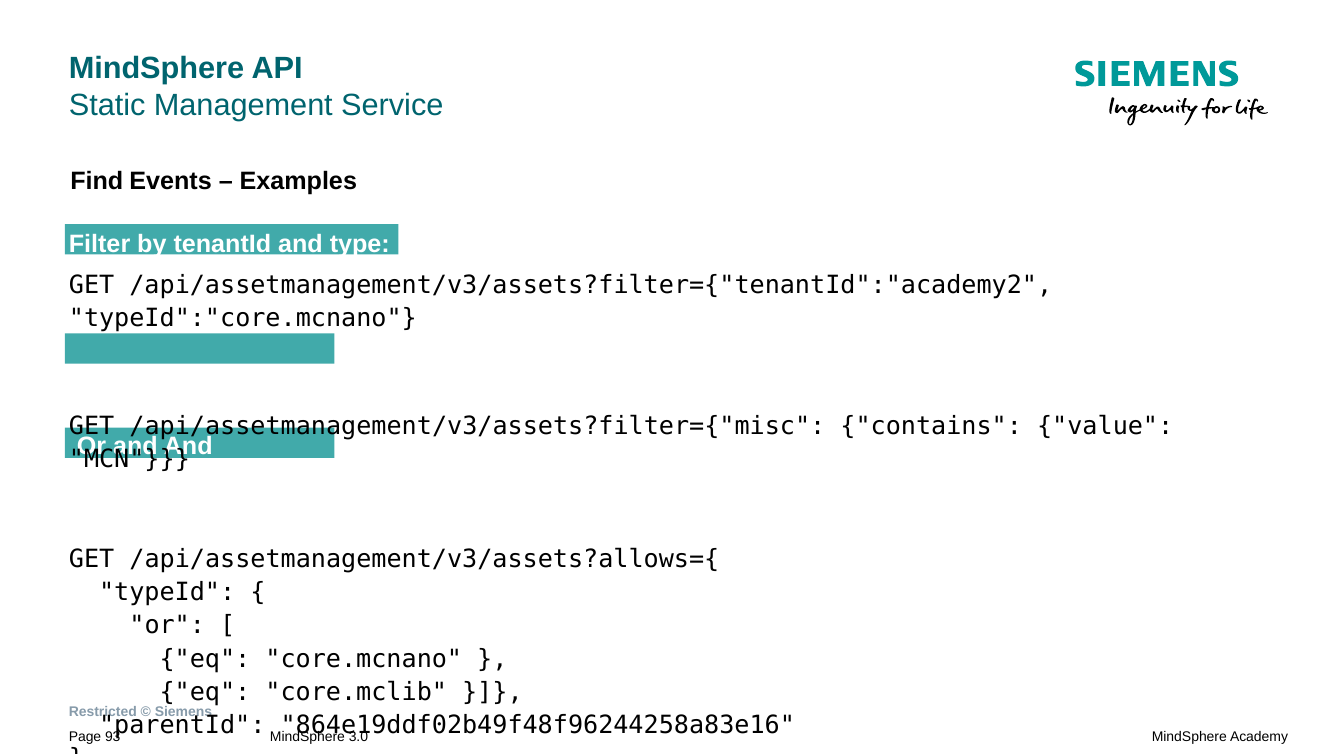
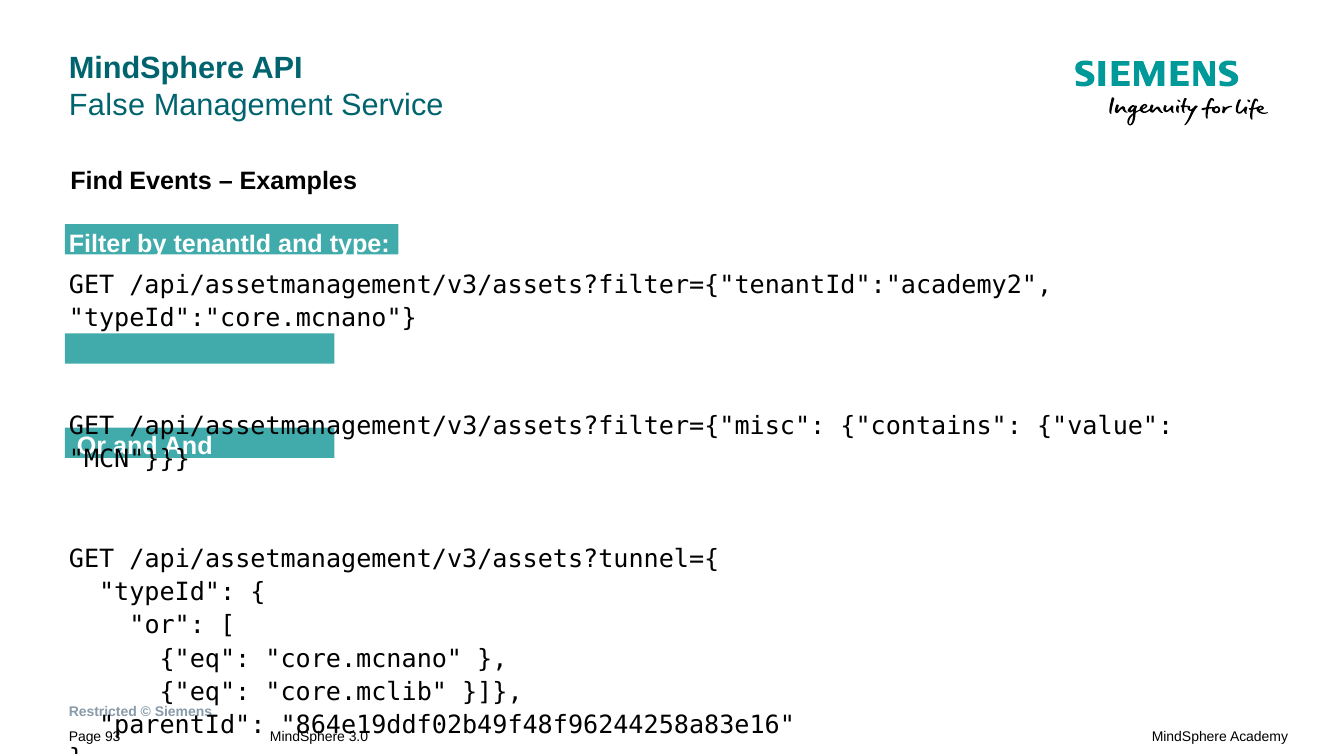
Static: Static -> False
/api/assetmanagement/v3/assets?allows={: /api/assetmanagement/v3/assets?allows={ -> /api/assetmanagement/v3/assets?tunnel={
